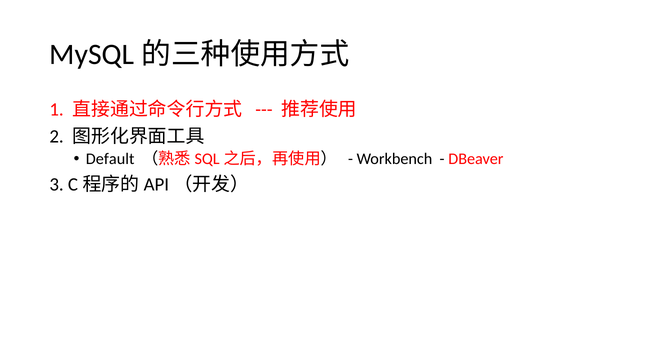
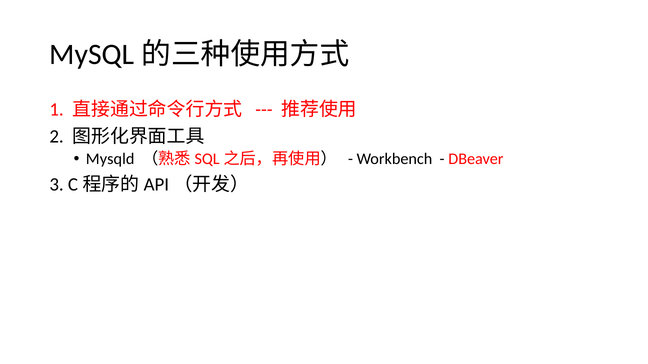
Default: Default -> Mysqld
